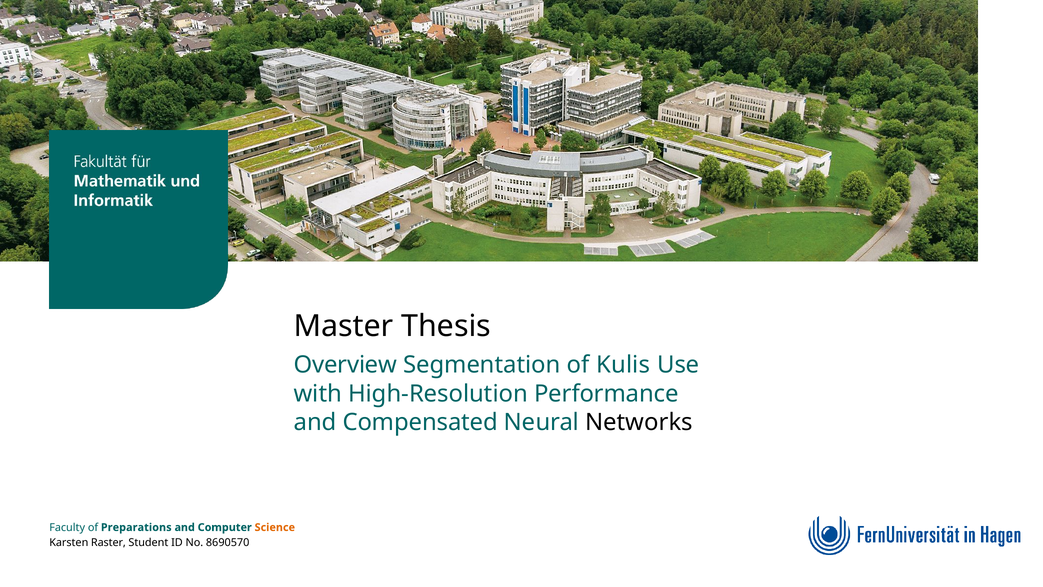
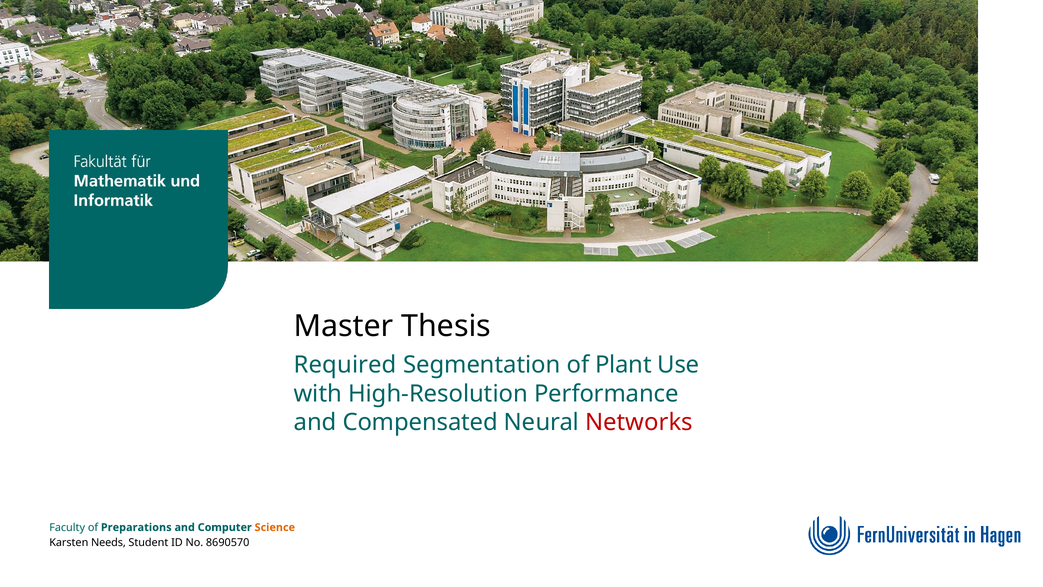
Overview: Overview -> Required
Kulis: Kulis -> Plant
Networks colour: black -> red
Raster: Raster -> Needs
